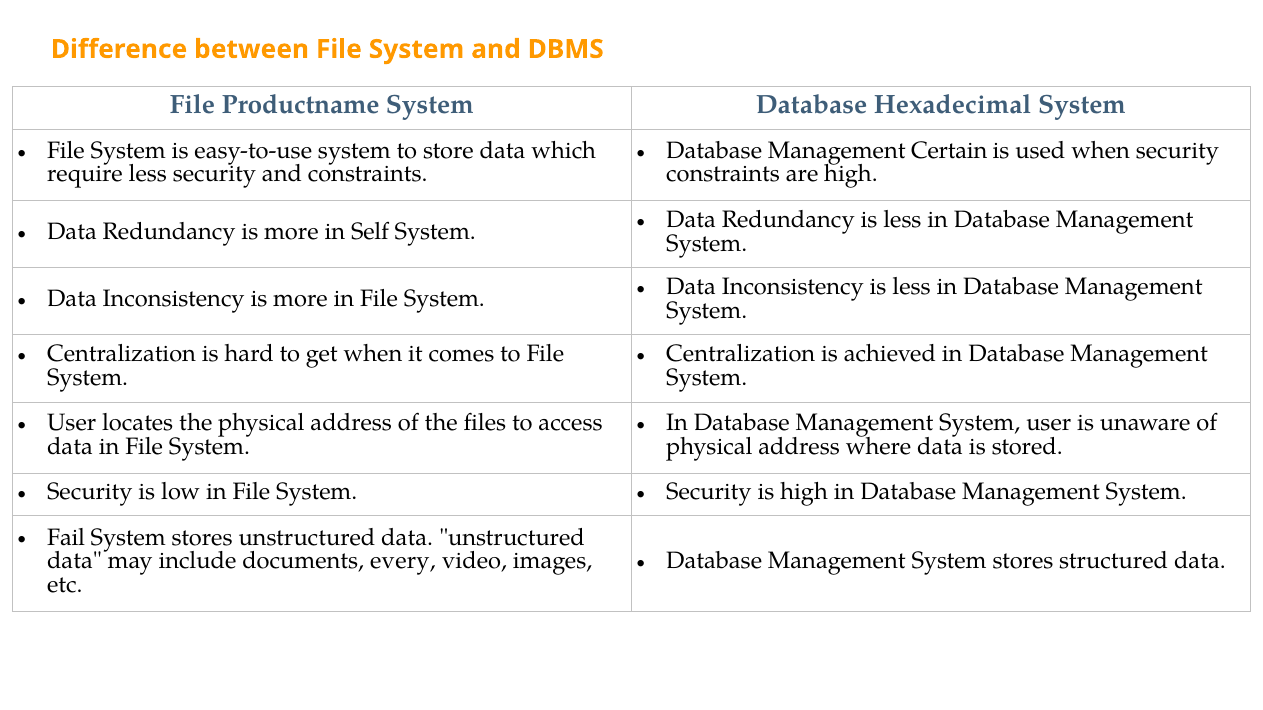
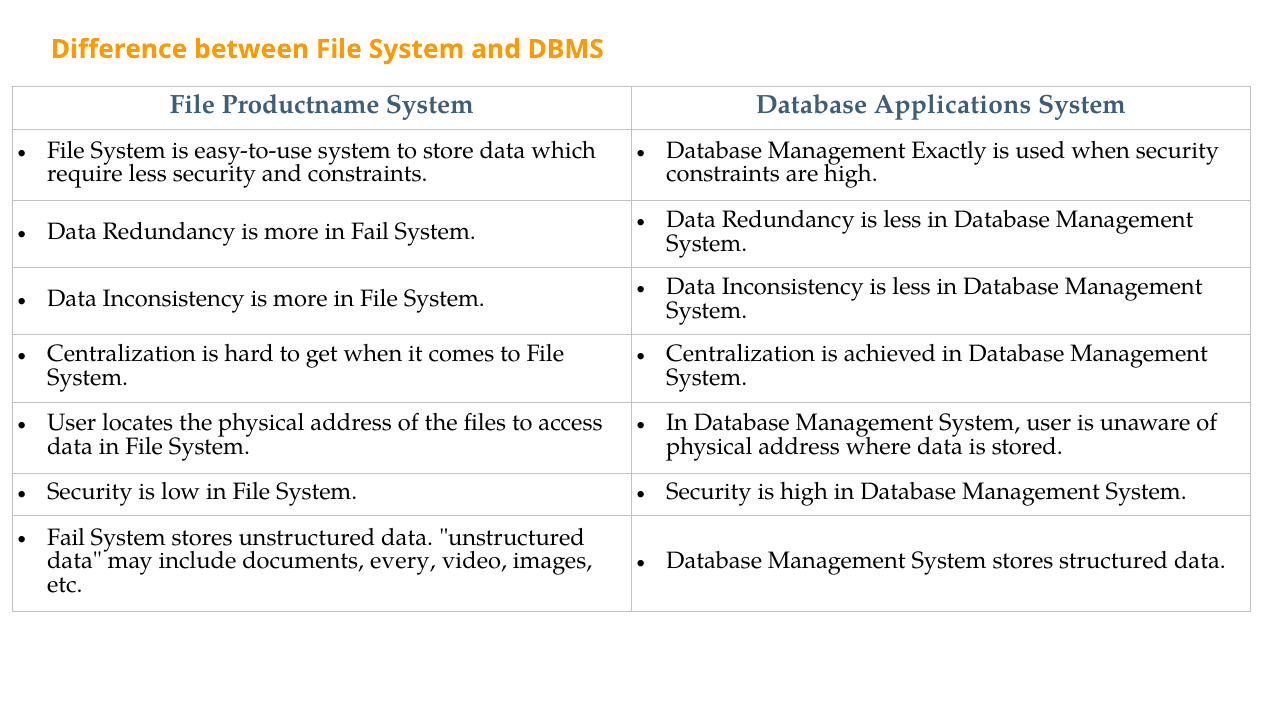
Hexadecimal: Hexadecimal -> Applications
Certain: Certain -> Exactly
in Self: Self -> Fail
